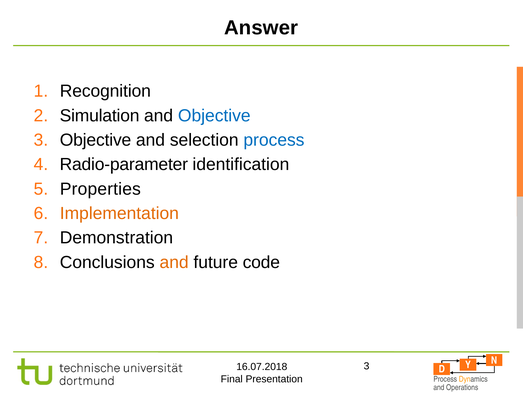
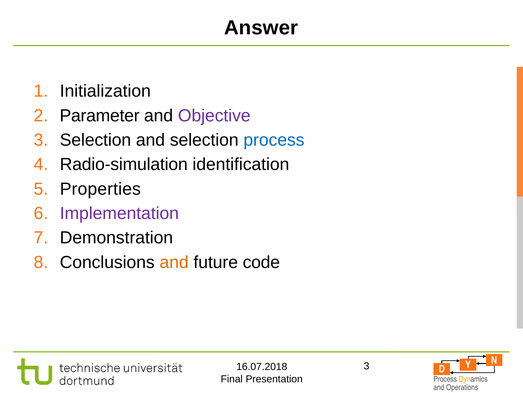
Recognition: Recognition -> Initialization
Simulation: Simulation -> Parameter
Objective at (214, 115) colour: blue -> purple
Objective at (96, 140): Objective -> Selection
Radio-parameter: Radio-parameter -> Radio-simulation
Implementation colour: orange -> purple
